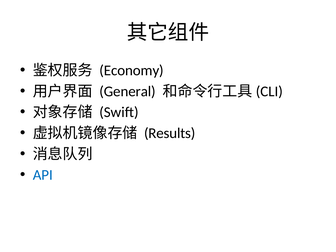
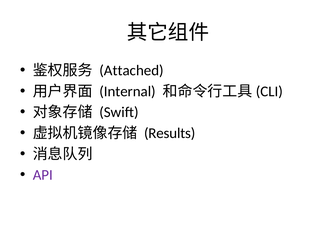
Economy: Economy -> Attached
General: General -> Internal
API colour: blue -> purple
